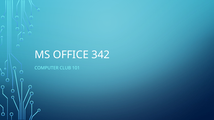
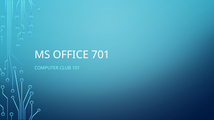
342: 342 -> 701
